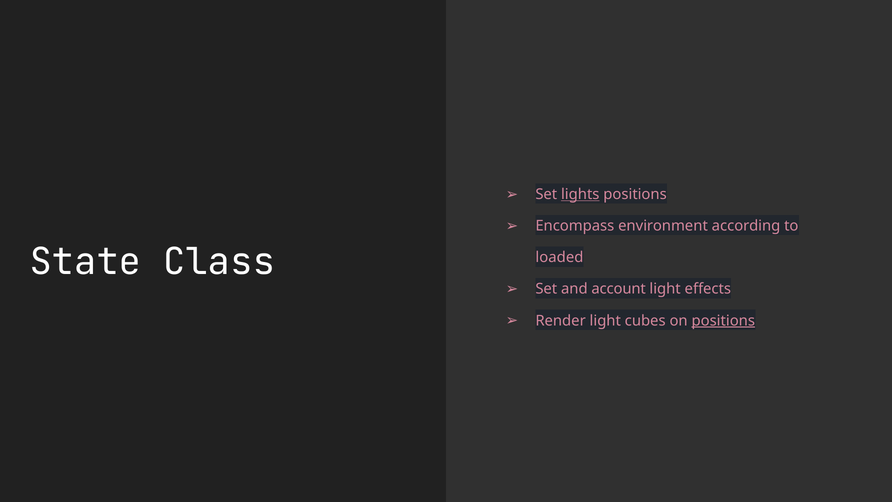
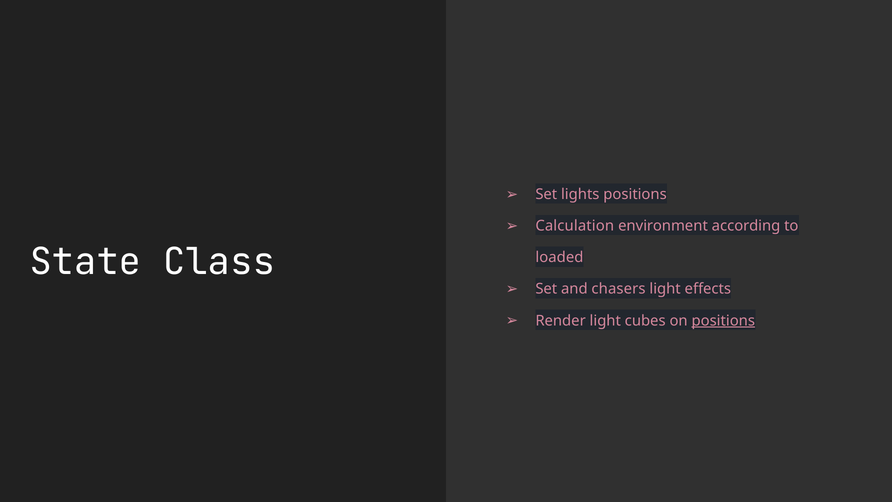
lights underline: present -> none
Encompass: Encompass -> Calculation
account: account -> chasers
